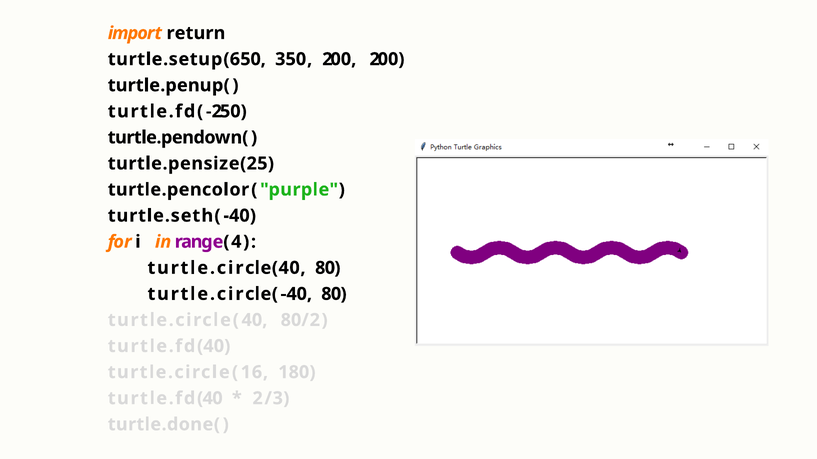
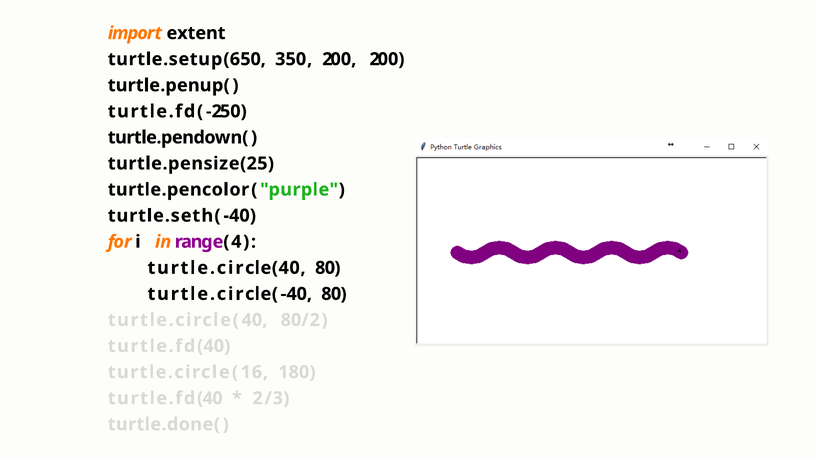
return: return -> extent
